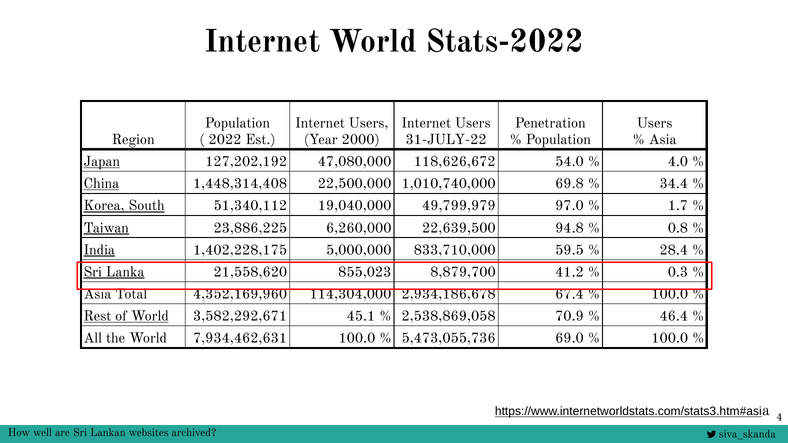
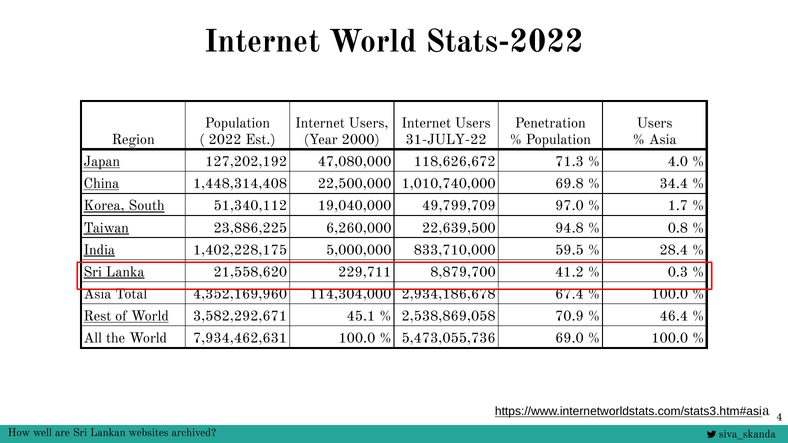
54.0: 54.0 -> 71.3
49,799,979: 49,799,979 -> 49,799,709
855,023: 855,023 -> 229,711
